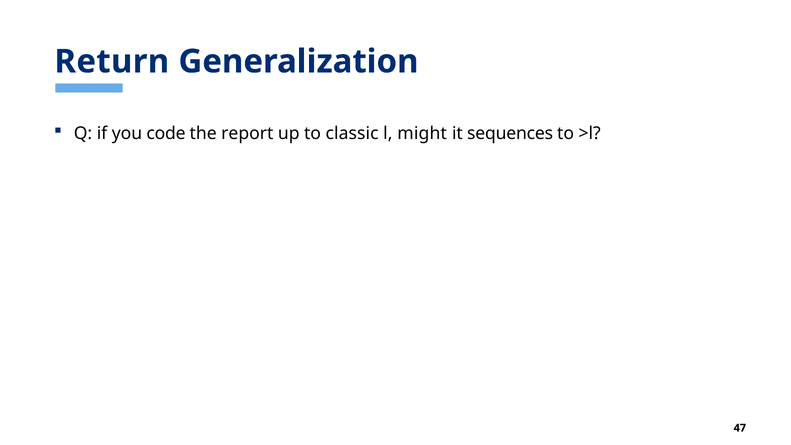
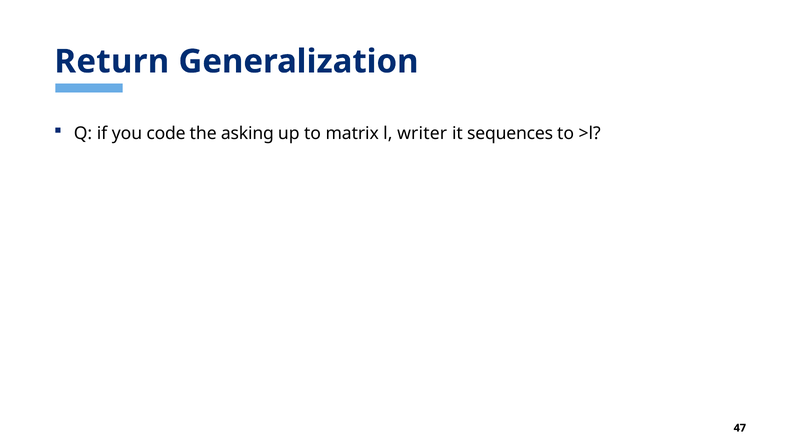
report: report -> asking
classic: classic -> matrix
might: might -> writer
